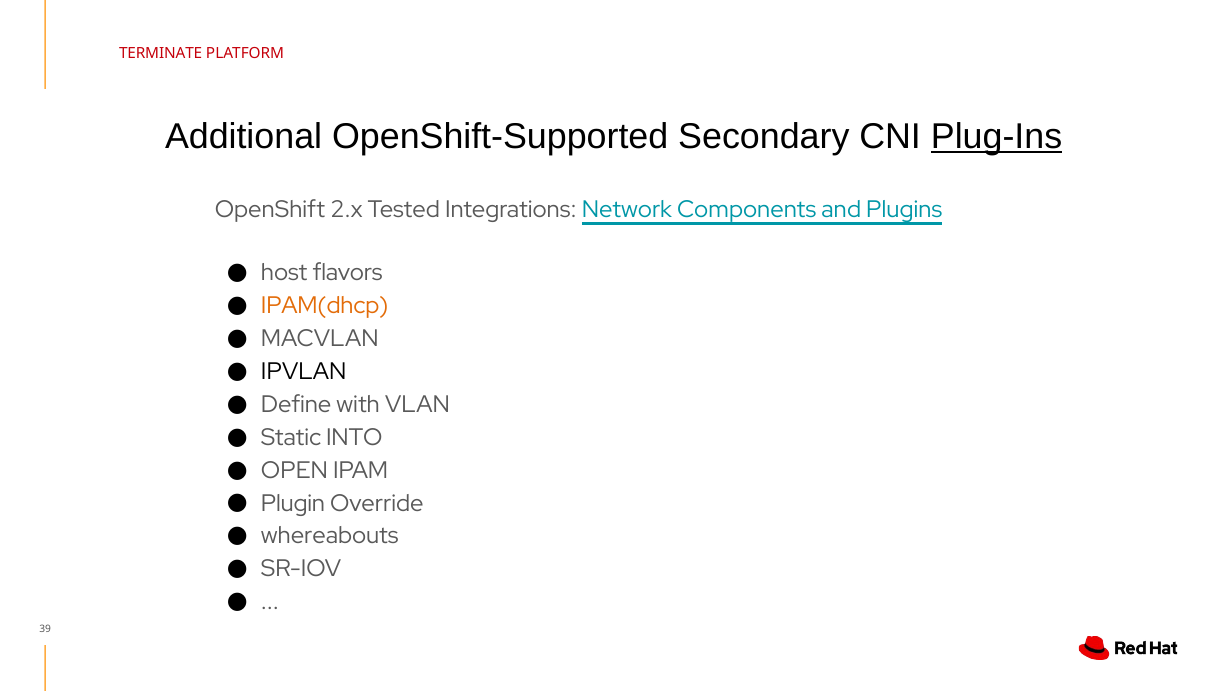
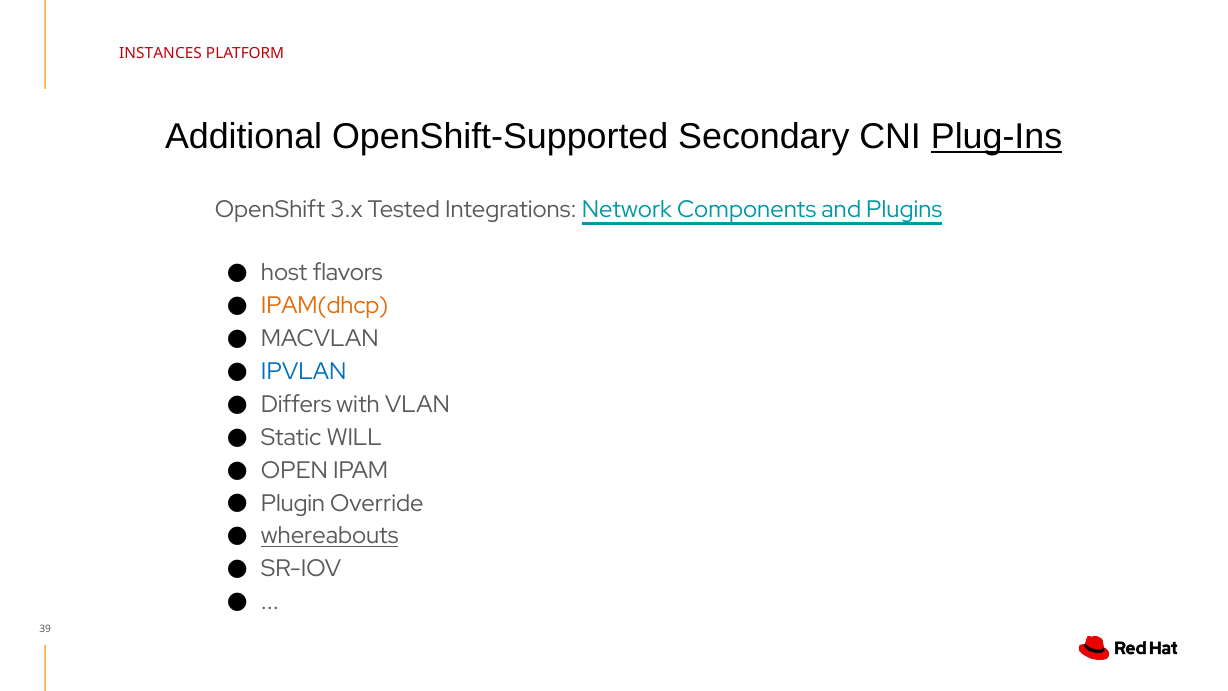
TERMINATE: TERMINATE -> INSTANCES
2.x: 2.x -> 3.x
IPVLAN colour: black -> blue
Define: Define -> Differs
INTO: INTO -> WILL
whereabouts underline: none -> present
